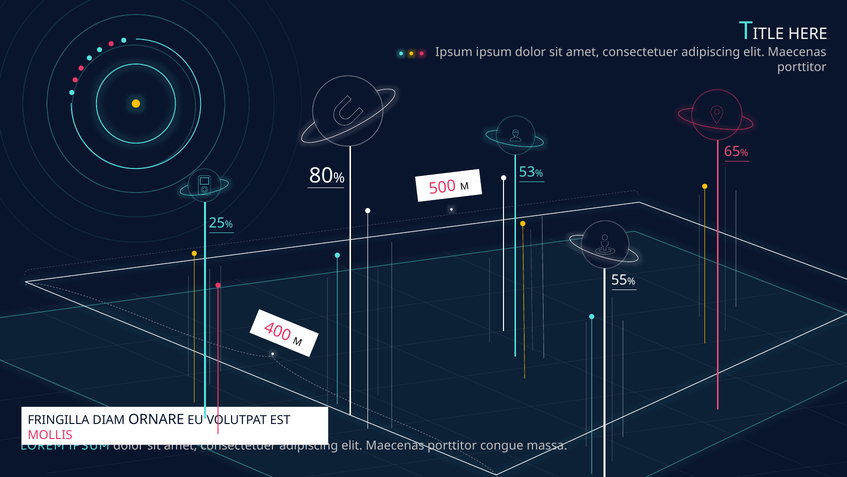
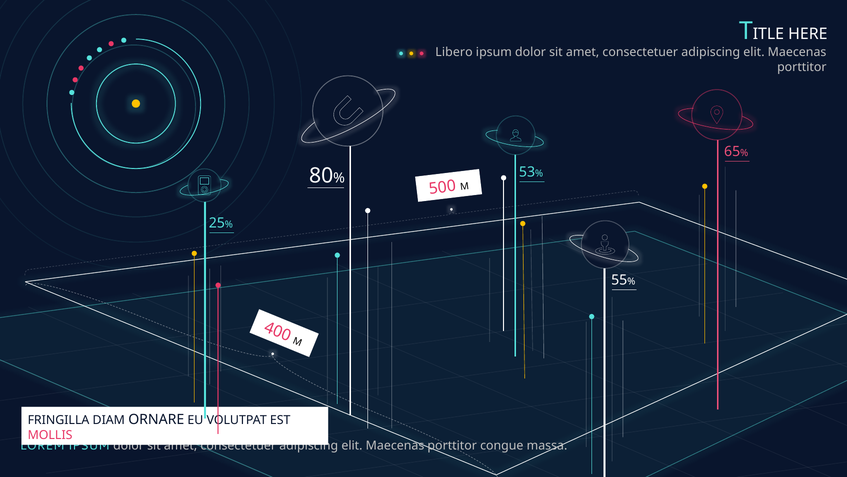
Ipsum at (454, 52): Ipsum -> Libero
